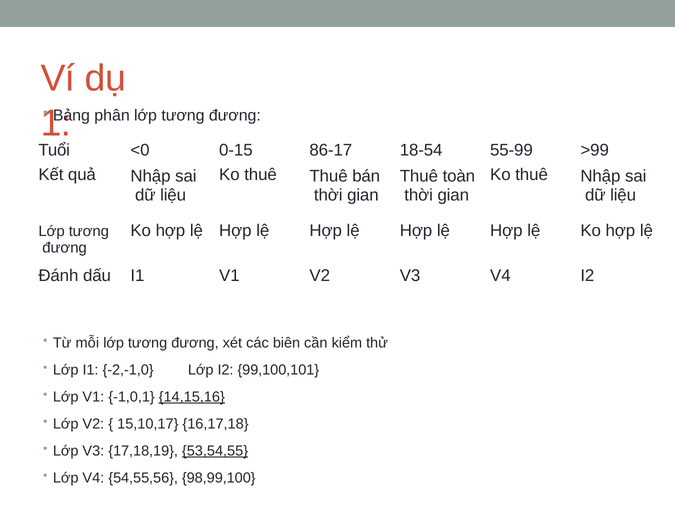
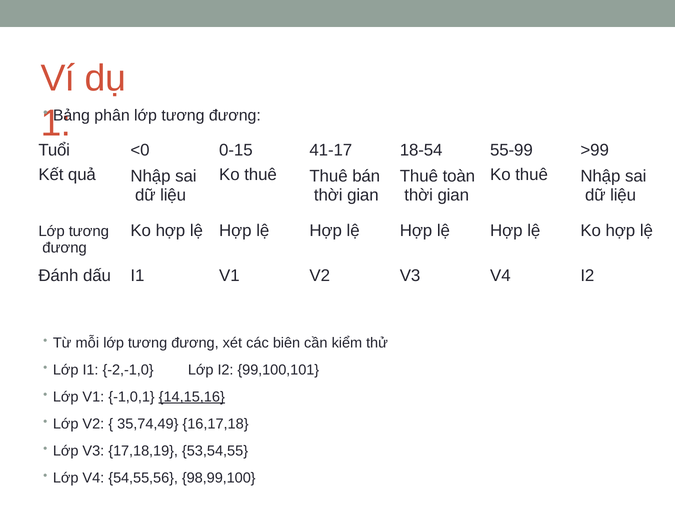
86-17: 86-17 -> 41-17
15,10,17: 15,10,17 -> 35,74,49
53,54,55 underline: present -> none
